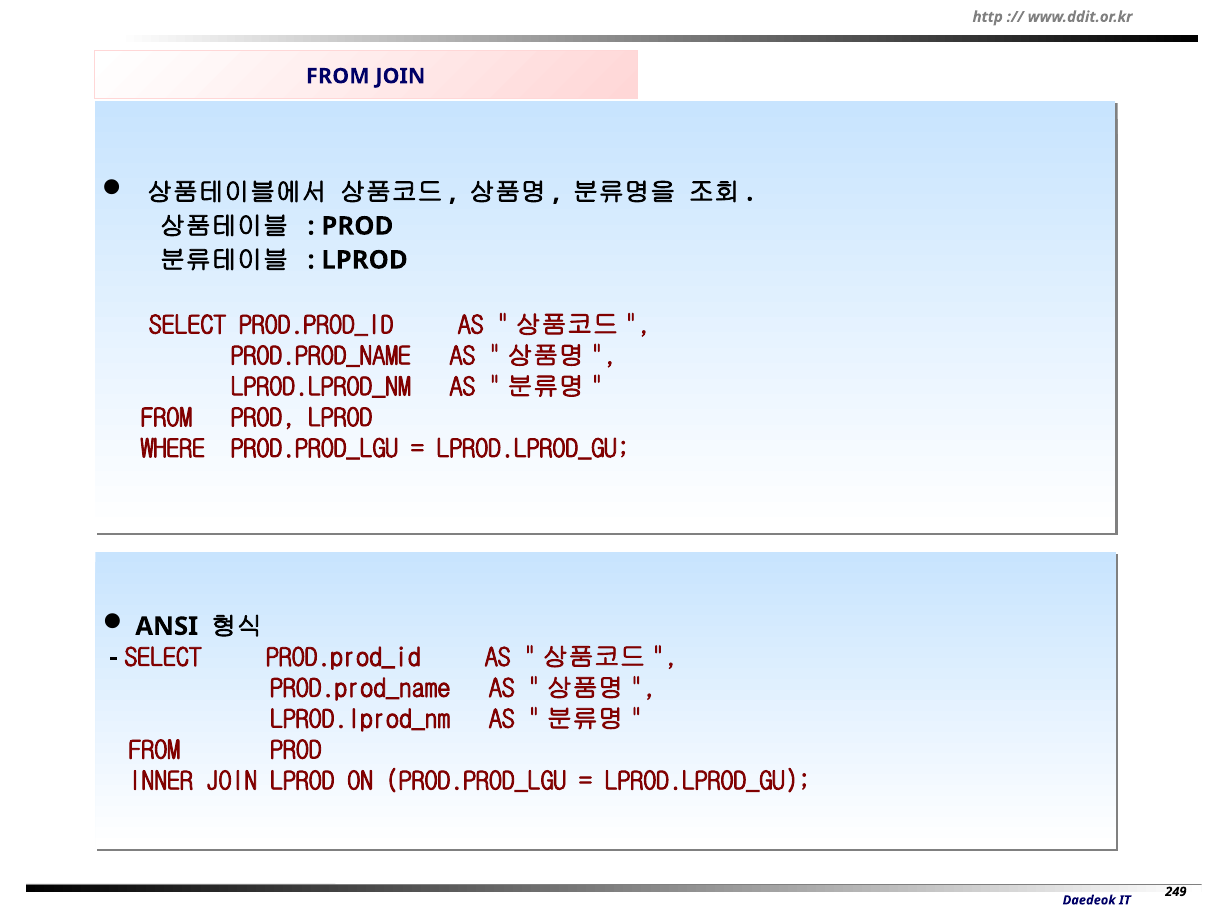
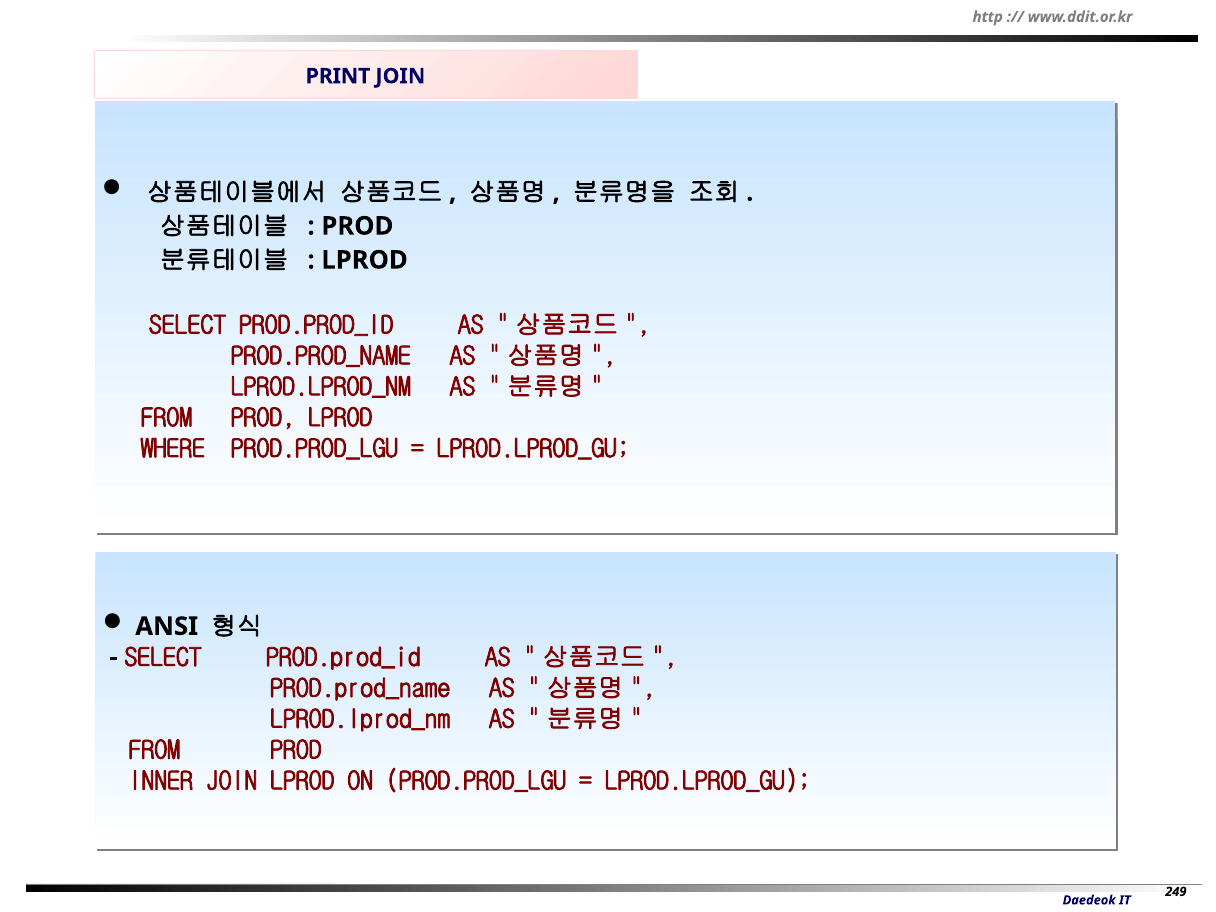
FROM at (338, 76): FROM -> PRINT
